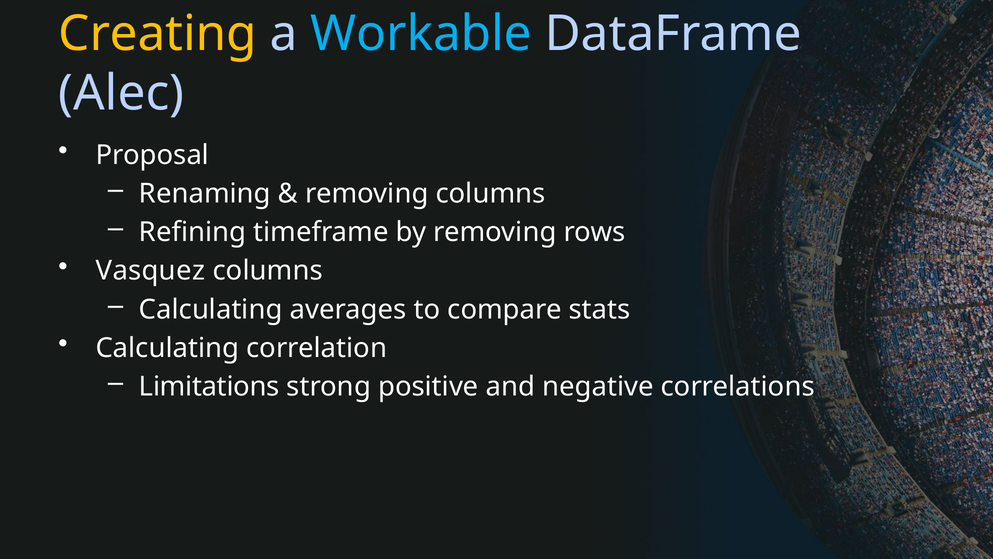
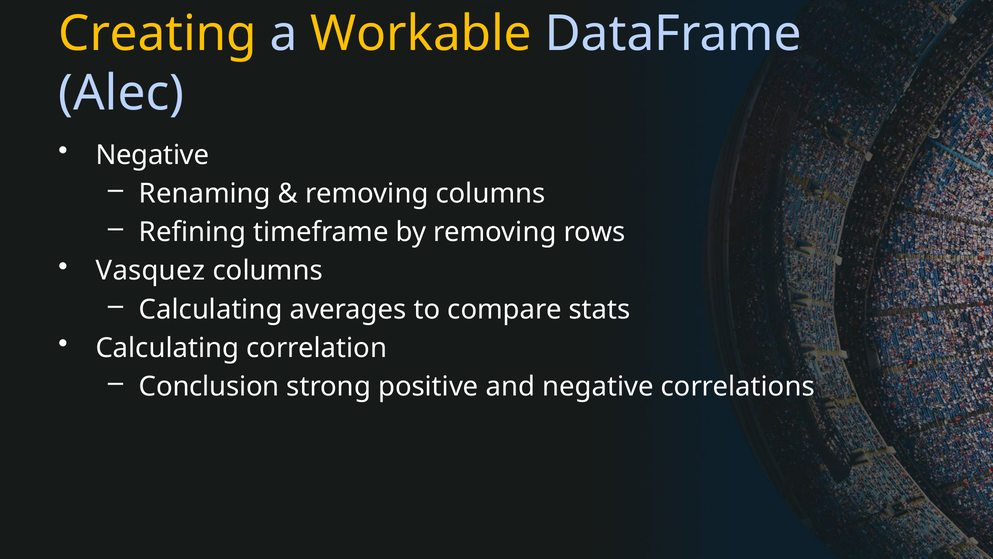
Workable colour: light blue -> yellow
Proposal at (152, 155): Proposal -> Negative
Limitations: Limitations -> Conclusion
